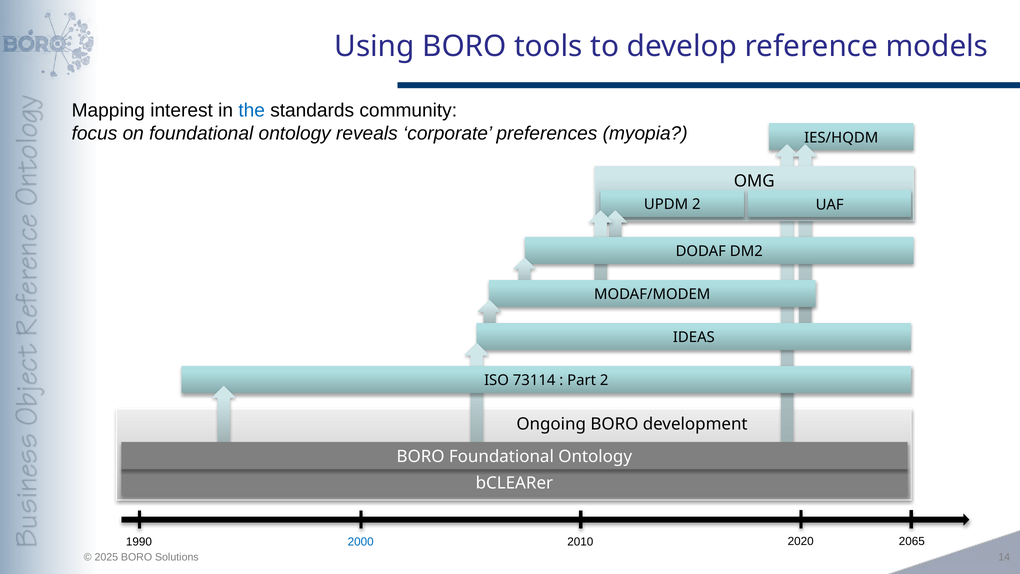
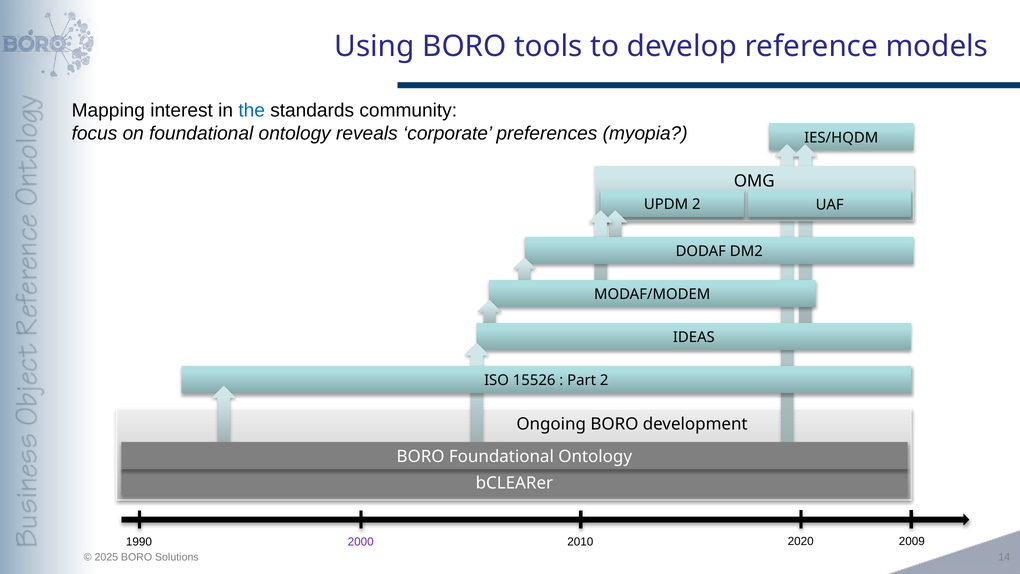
73114: 73114 -> 15526
2065: 2065 -> 2009
2000 colour: blue -> purple
